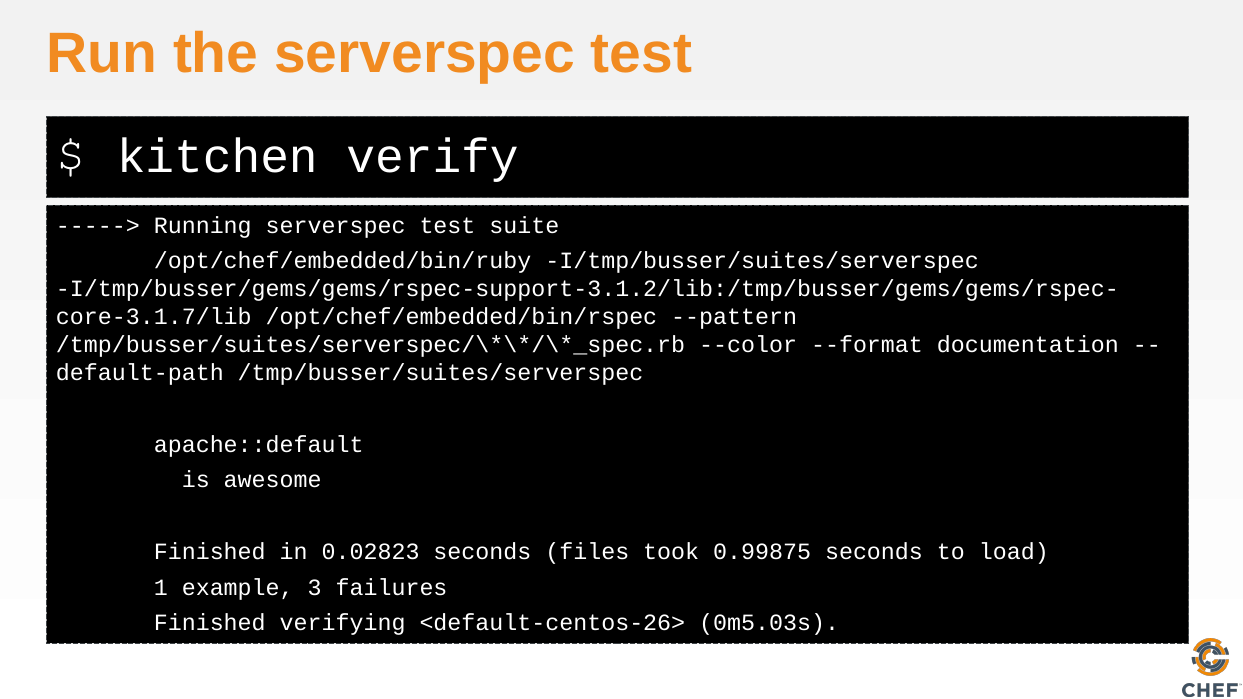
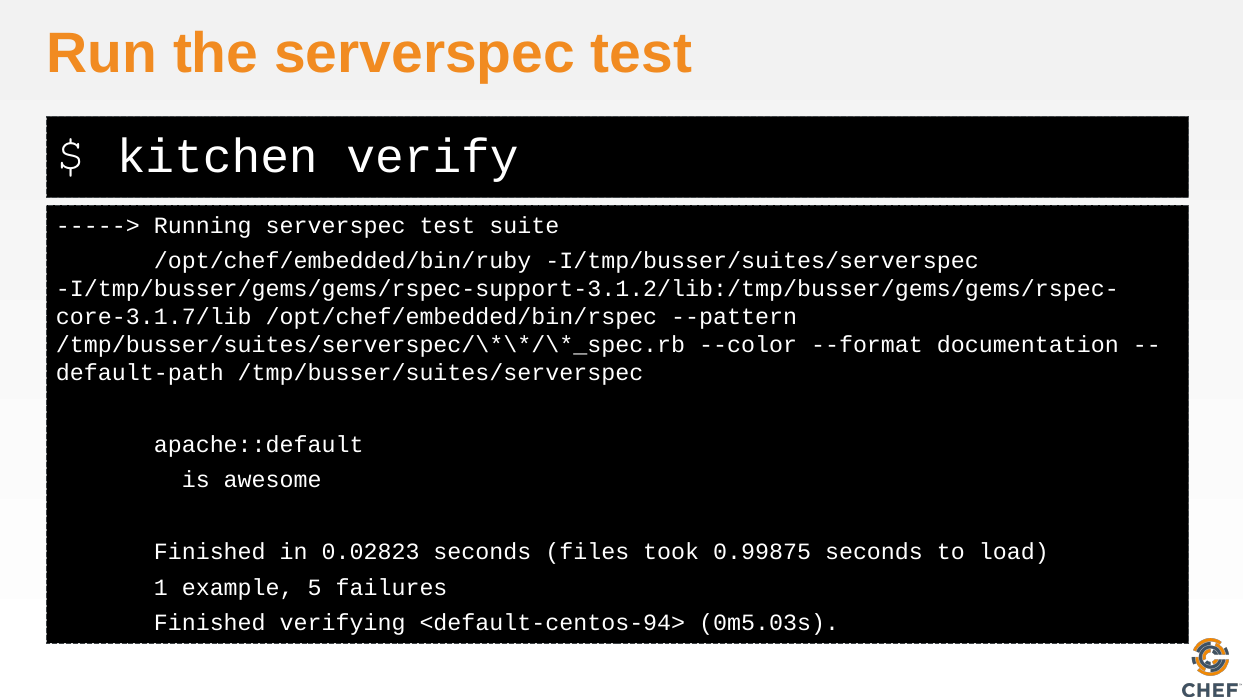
3: 3 -> 5
<default-centos-26>: <default-centos-26> -> <default-centos-94>
